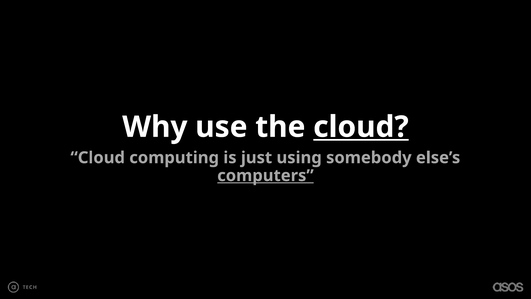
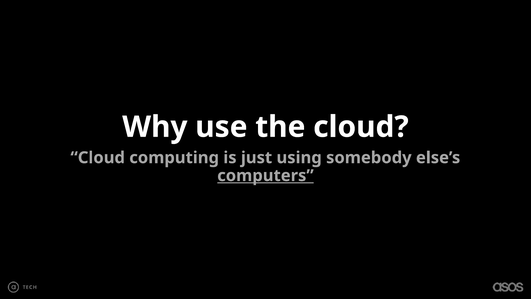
cloud at (361, 127) underline: present -> none
